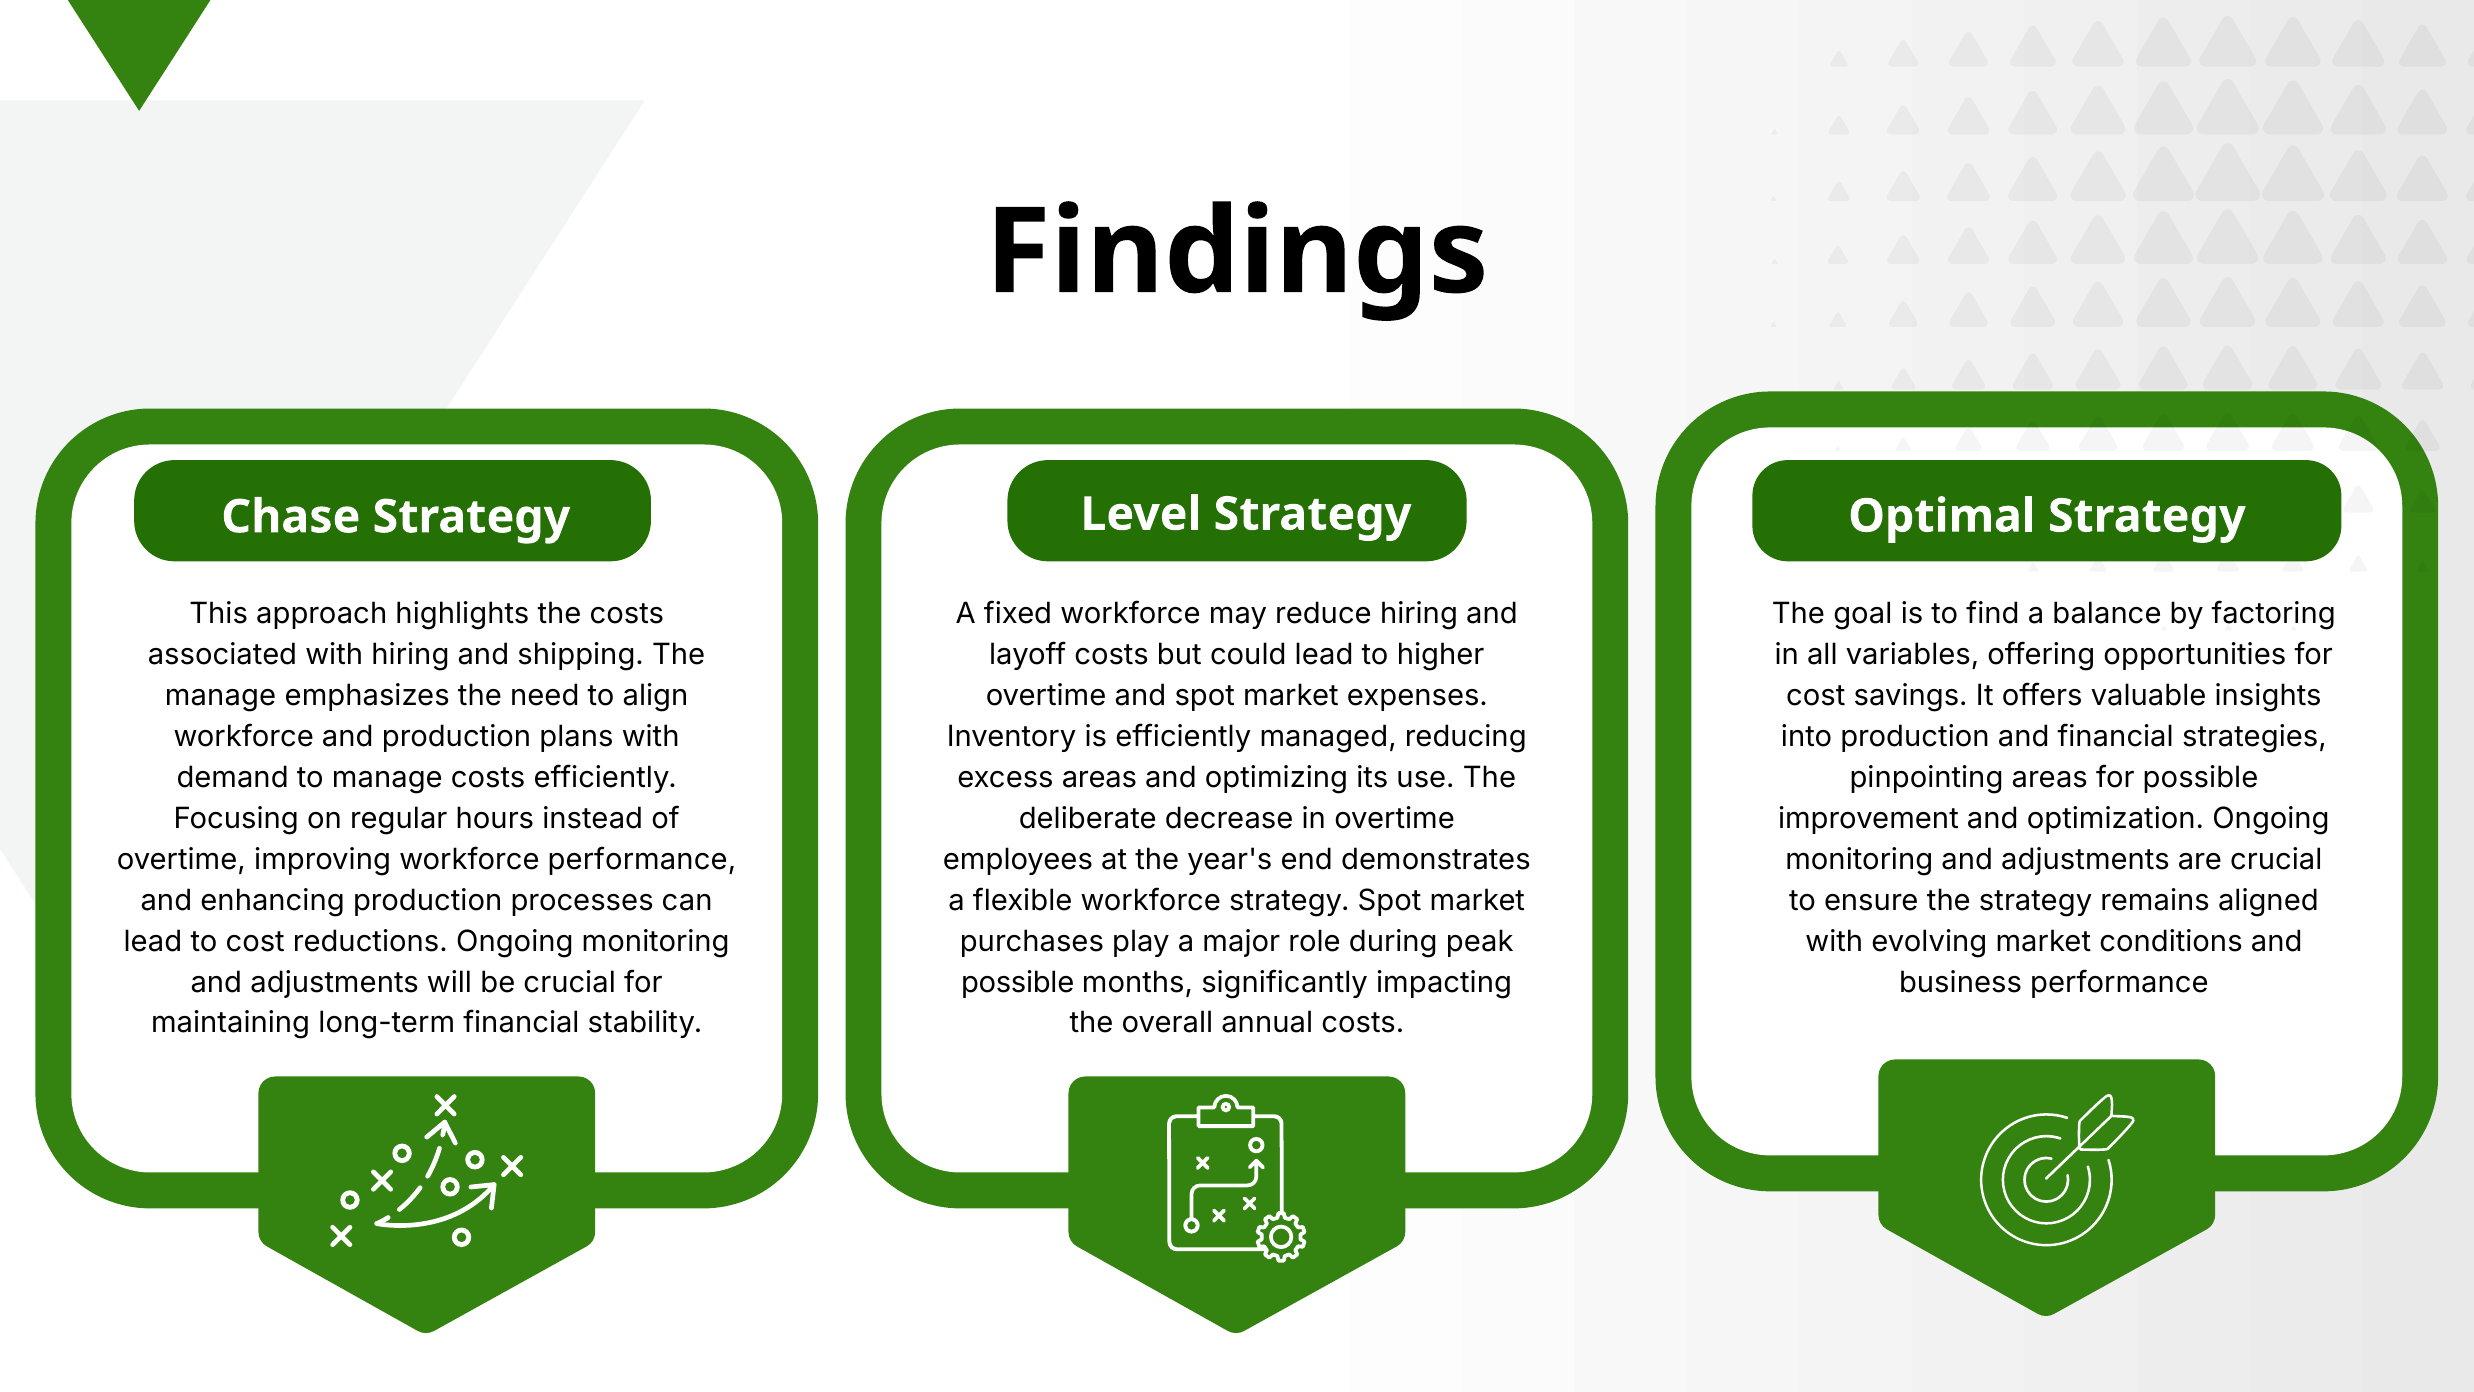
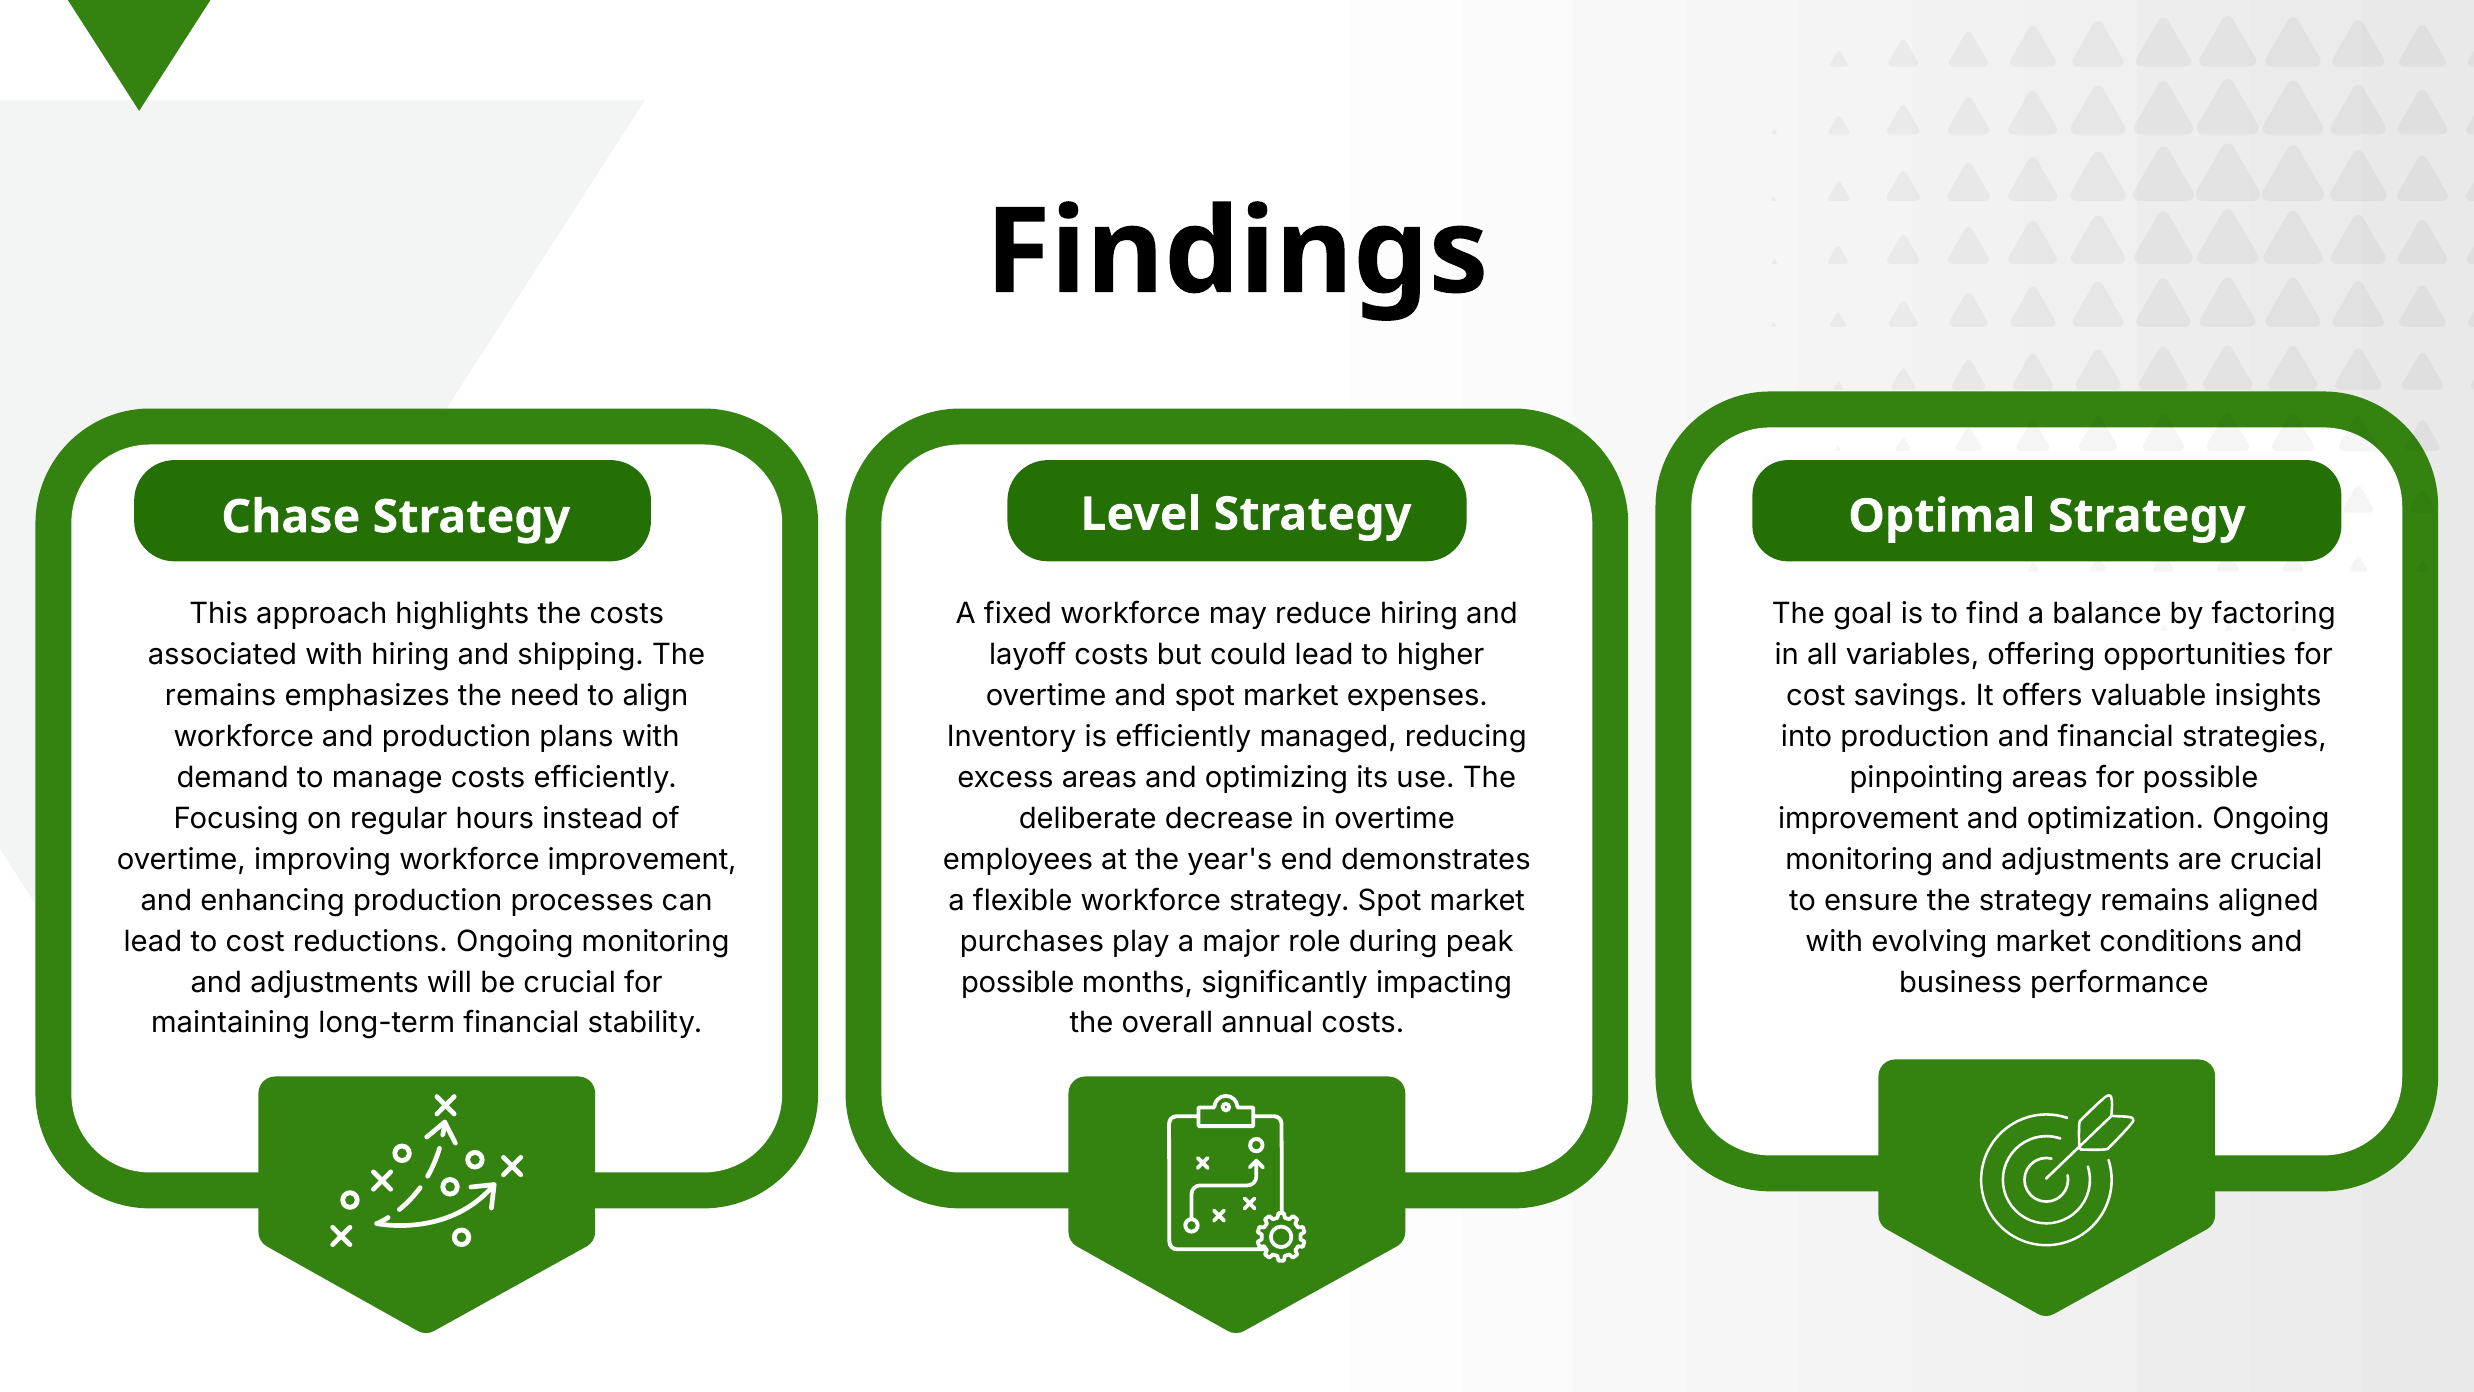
manage at (221, 696): manage -> remains
workforce performance: performance -> improvement
